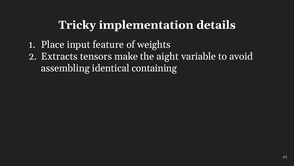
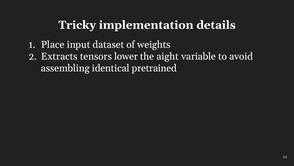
feature: feature -> dataset
make: make -> lower
containing: containing -> pretrained
